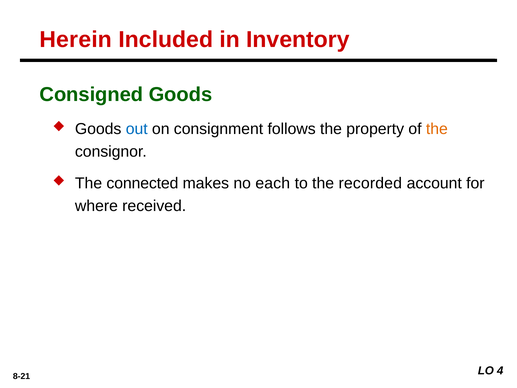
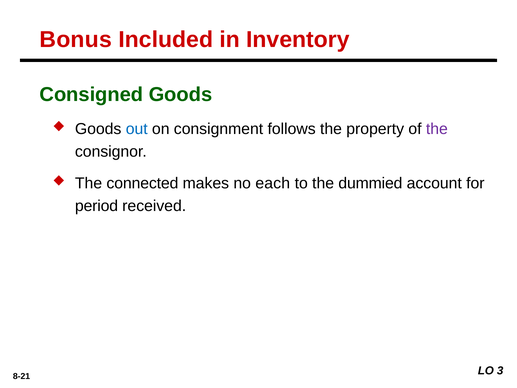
Herein: Herein -> Bonus
the at (437, 129) colour: orange -> purple
recorded: recorded -> dummied
where: where -> period
4: 4 -> 3
